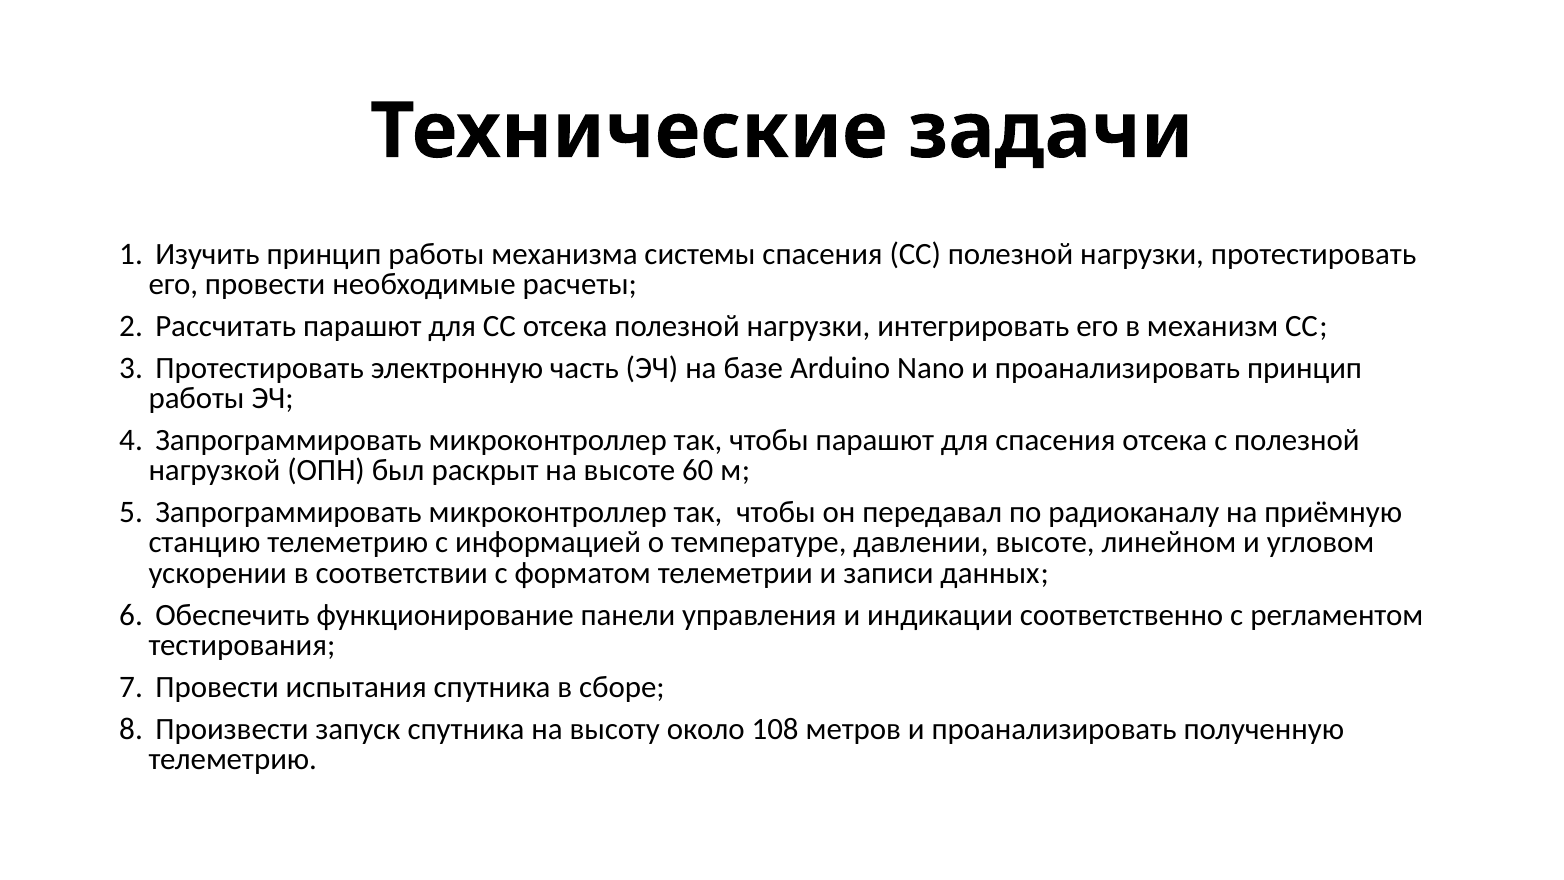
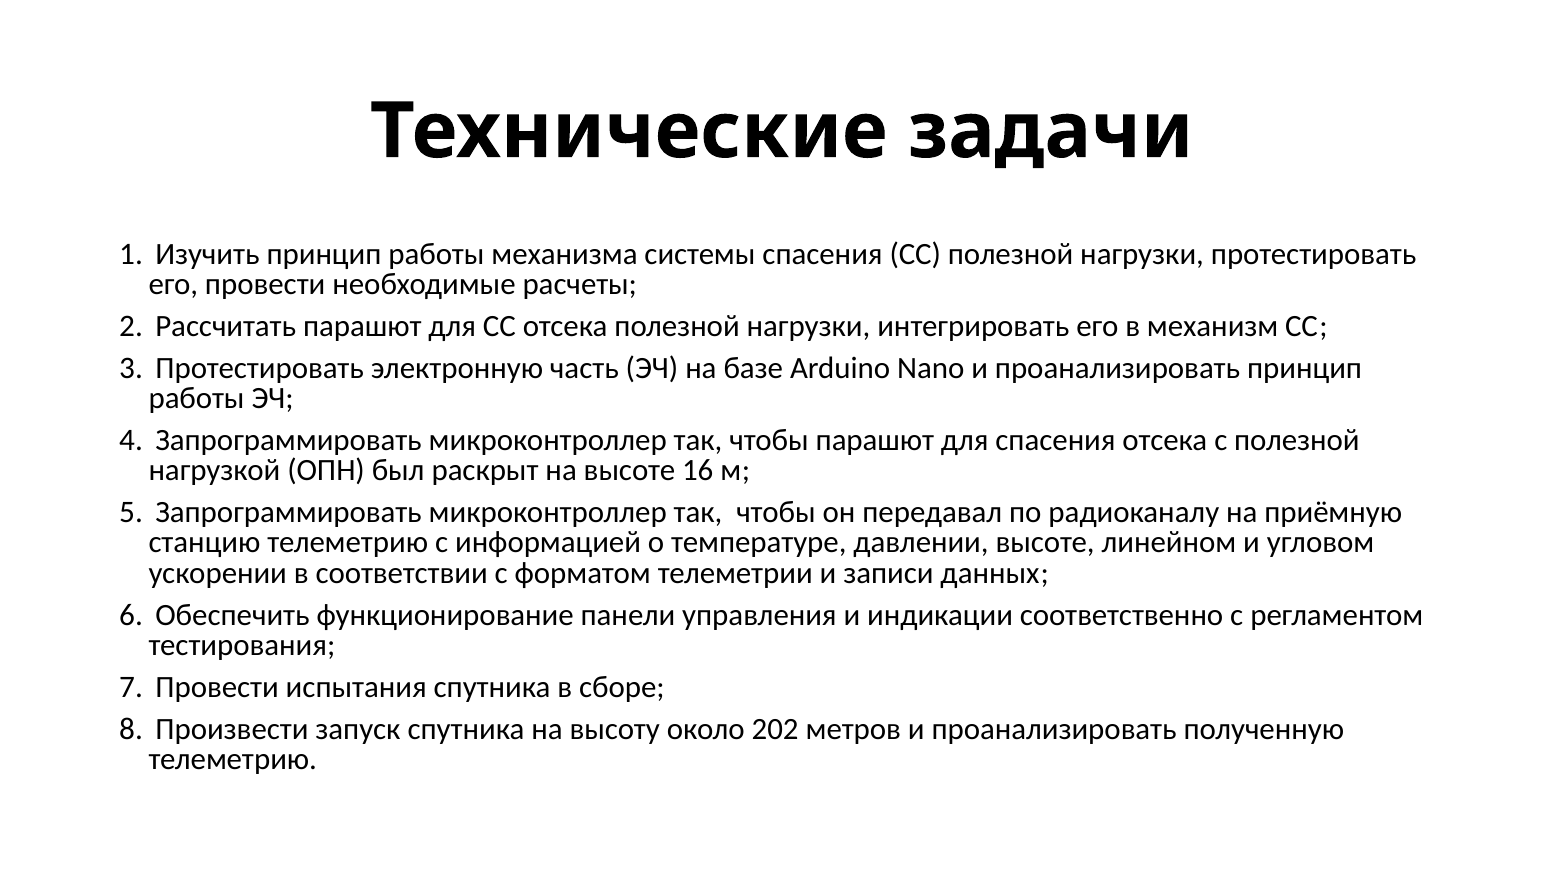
60: 60 -> 16
108: 108 -> 202
